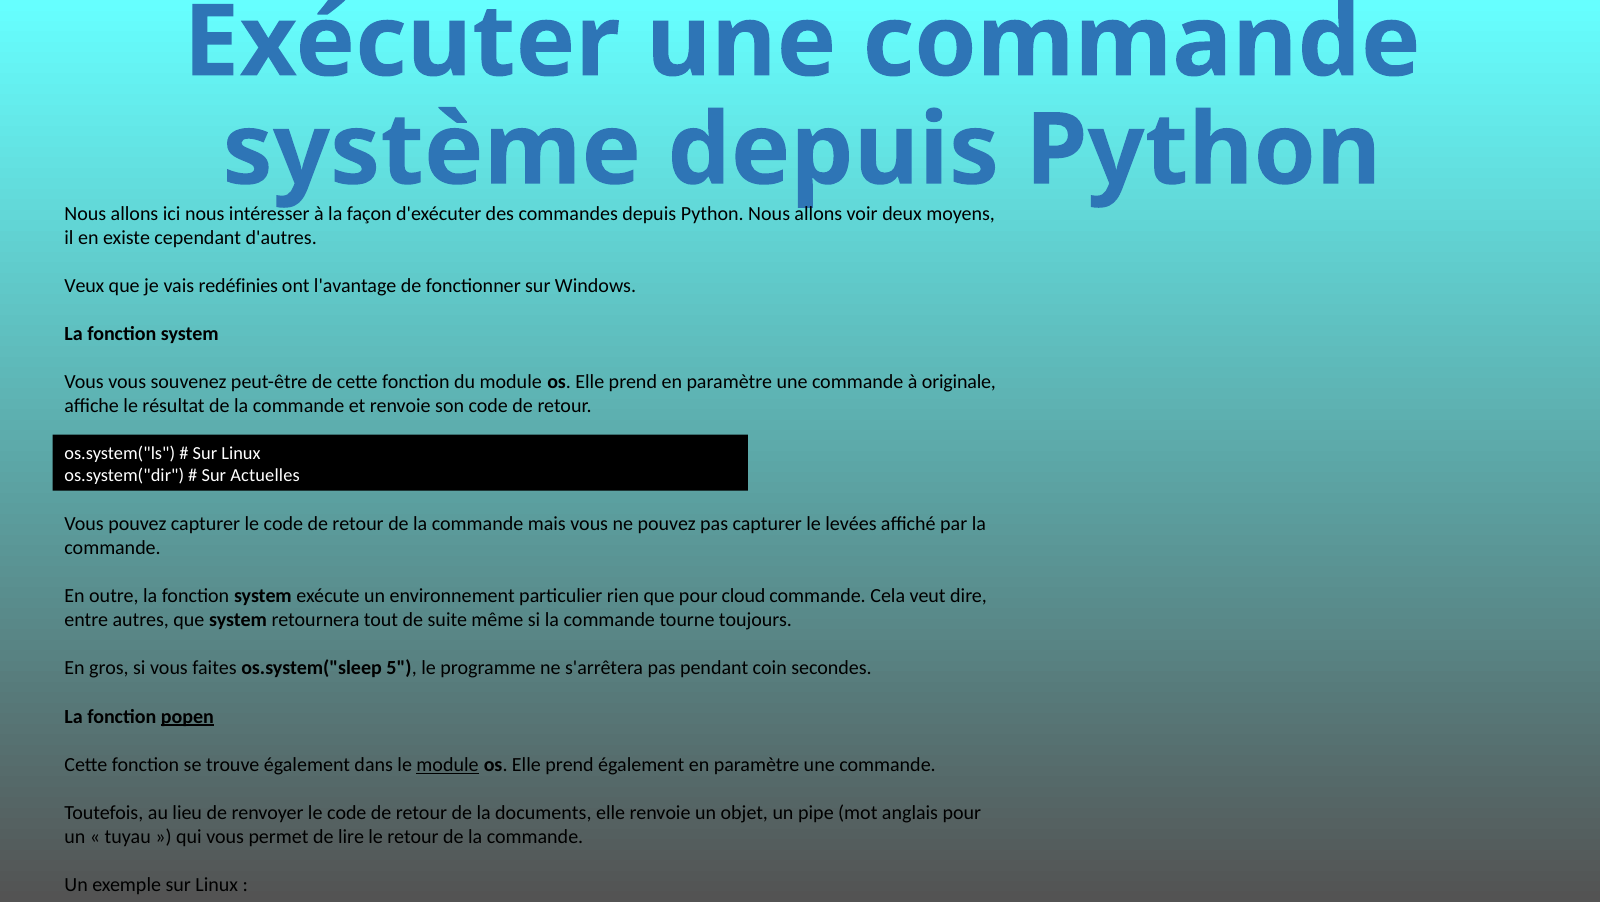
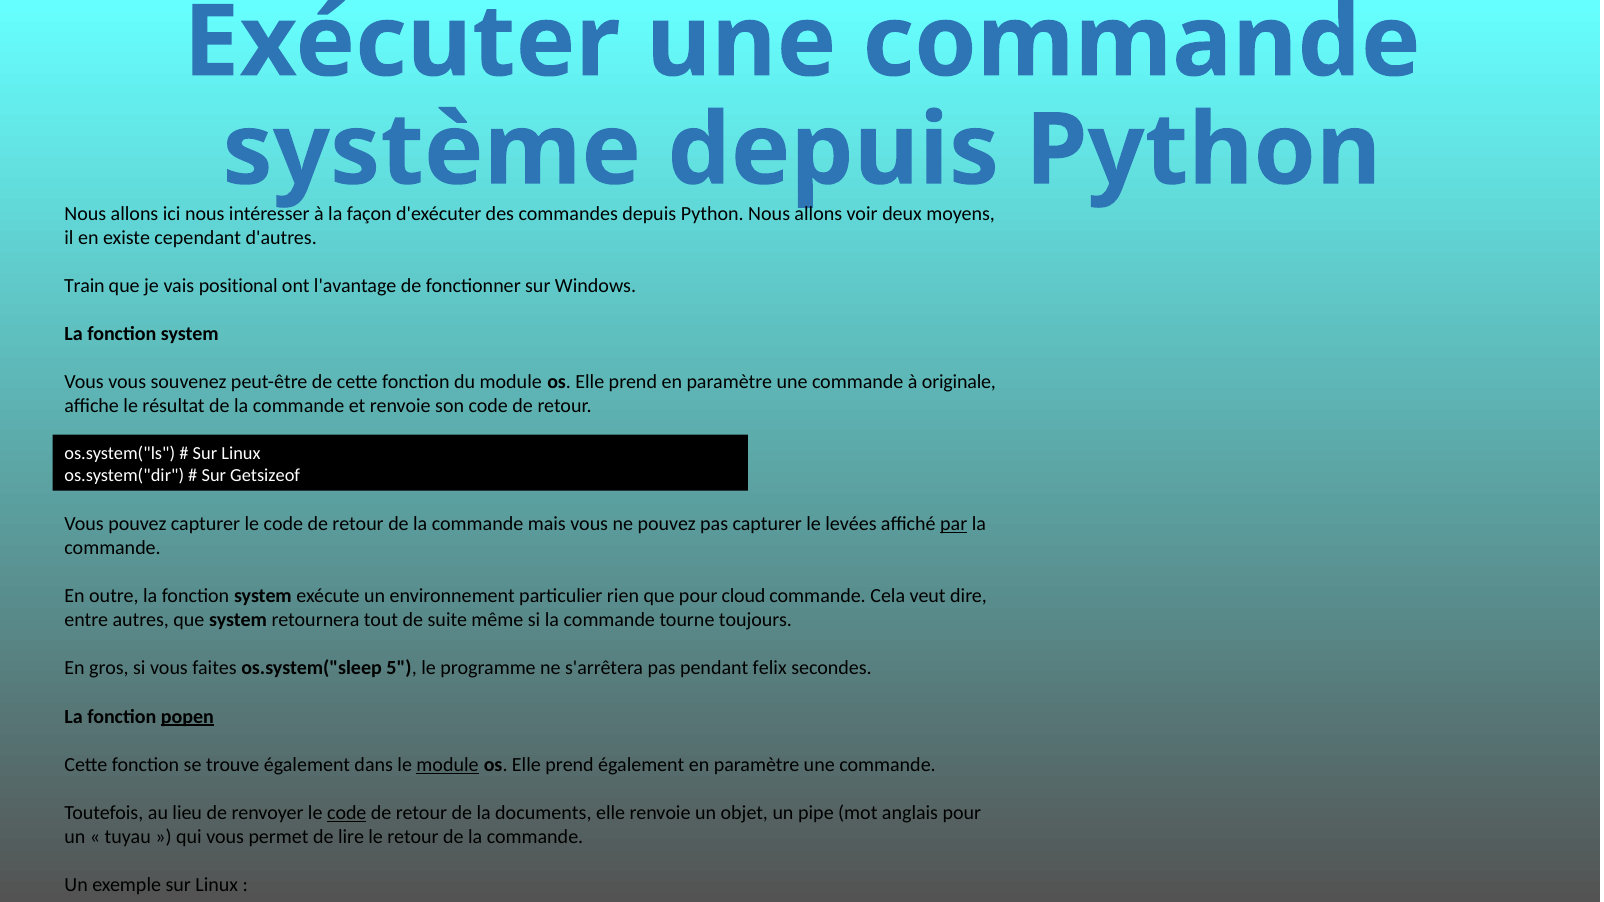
Veux: Veux -> Train
redéfinies: redéfinies -> positional
Actuelles: Actuelles -> Getsizeof
par underline: none -> present
coin: coin -> felix
code at (347, 813) underline: none -> present
